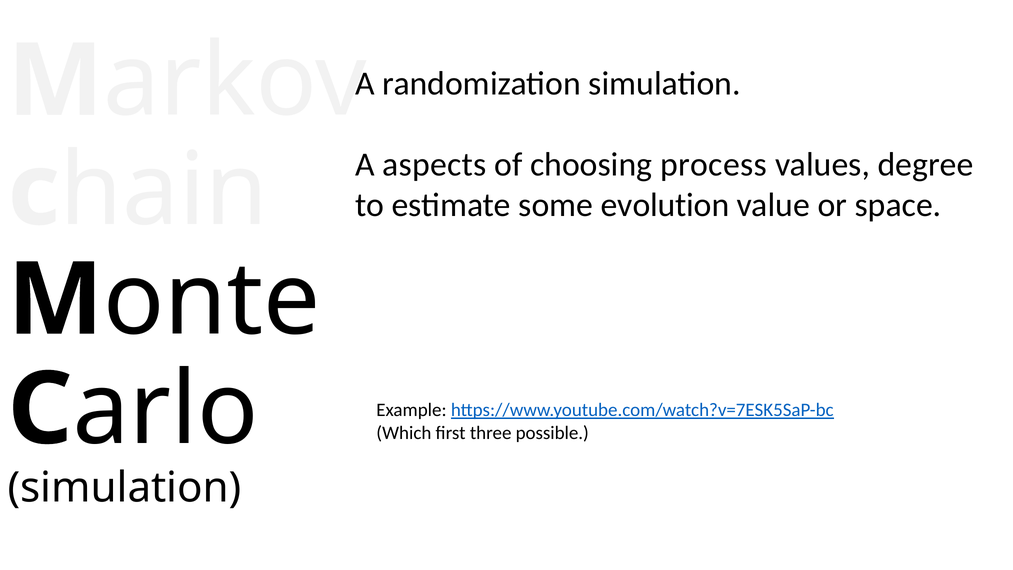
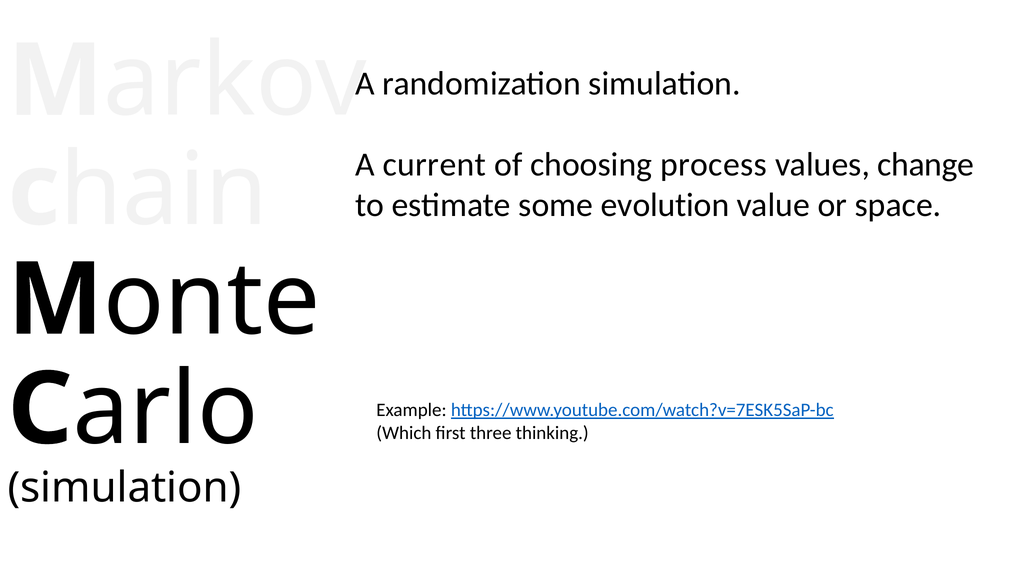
aspects: aspects -> current
degree: degree -> change
possible: possible -> thinking
